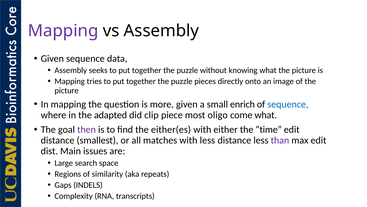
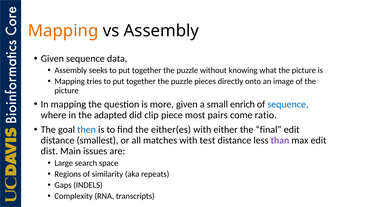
Mapping at (63, 31) colour: purple -> orange
oligo: oligo -> pairs
come what: what -> ratio
then colour: purple -> blue
time: time -> final
with less: less -> test
